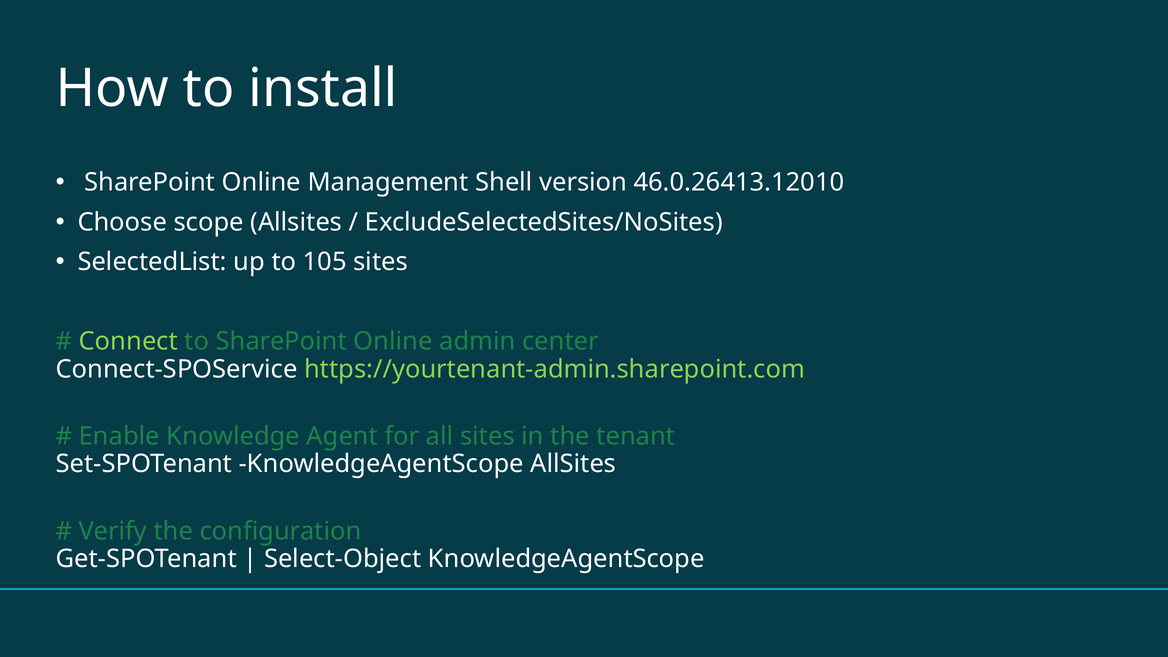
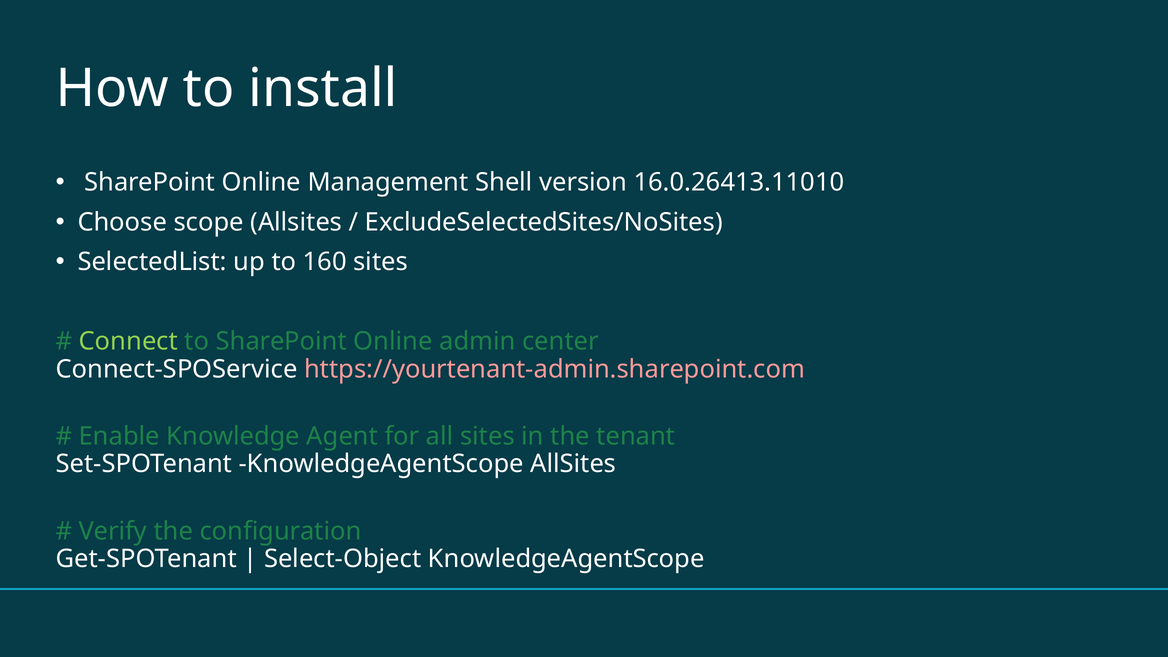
46.0.26413.12010: 46.0.26413.12010 -> 16.0.26413.11010
105: 105 -> 160
https://yourtenant-admin.sharepoint.com colour: light green -> pink
